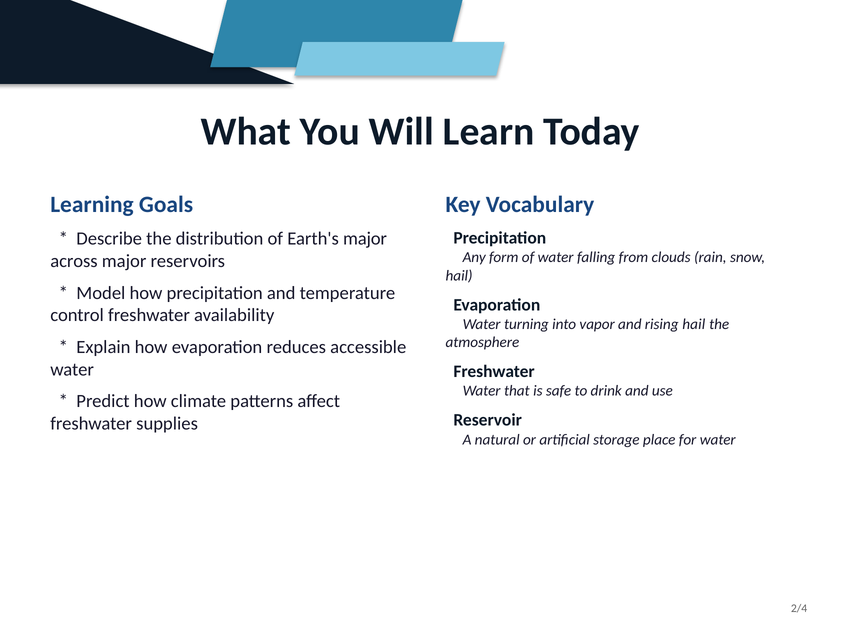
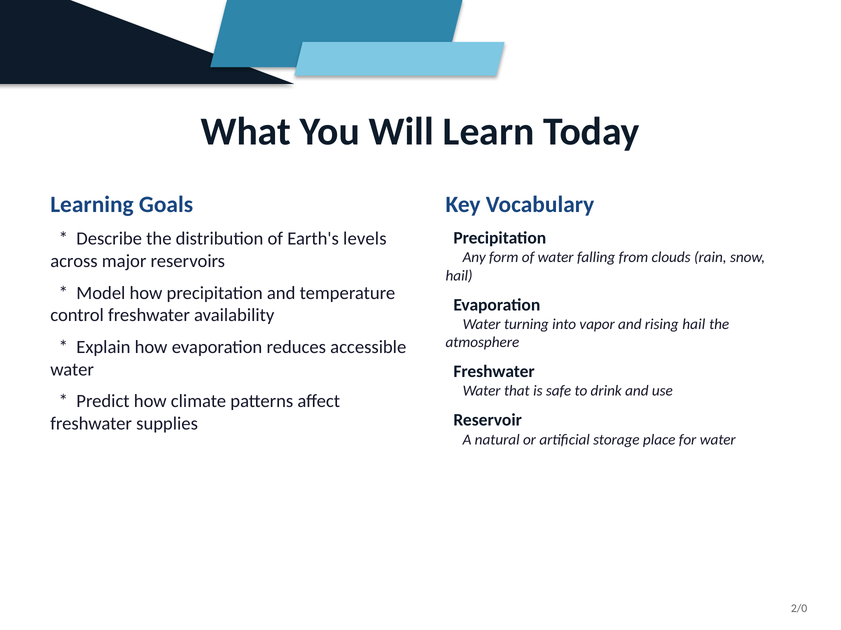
Earth's major: major -> levels
2/4: 2/4 -> 2/0
